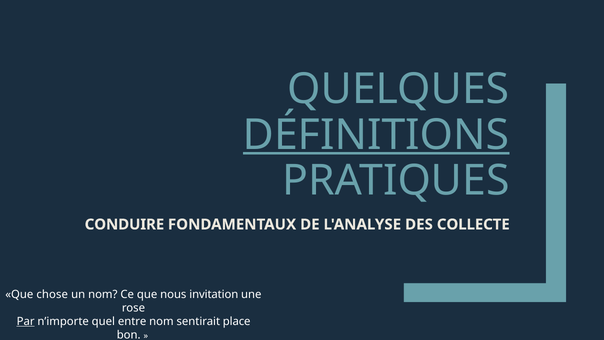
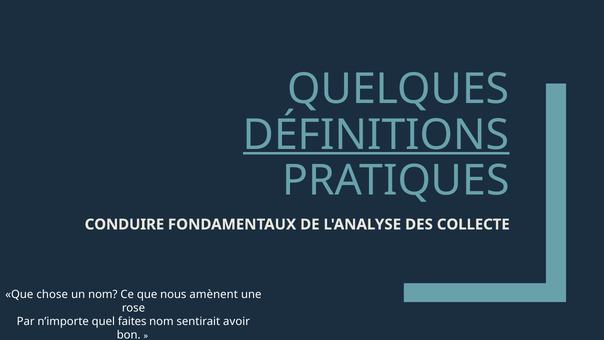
invitation: invitation -> amènent
Par underline: present -> none
entre: entre -> faites
place: place -> avoir
